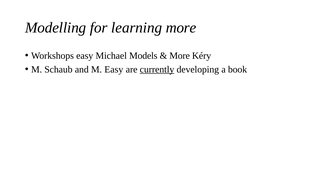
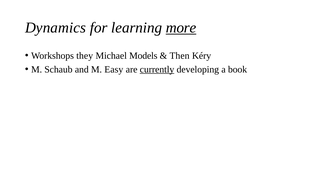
Modelling: Modelling -> Dynamics
more at (181, 28) underline: none -> present
Workshops easy: easy -> they
More at (180, 55): More -> Then
